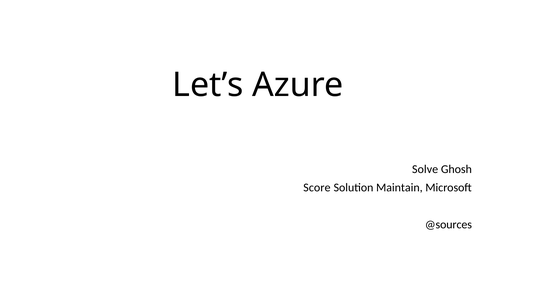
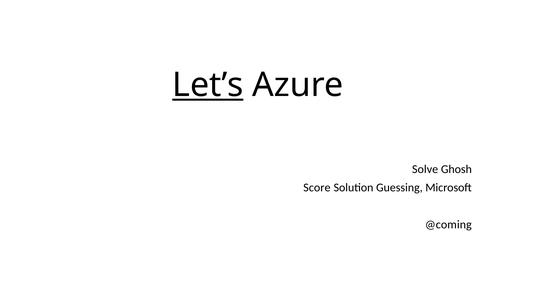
Let’s underline: none -> present
Maintain: Maintain -> Guessing
@sources: @sources -> @coming
